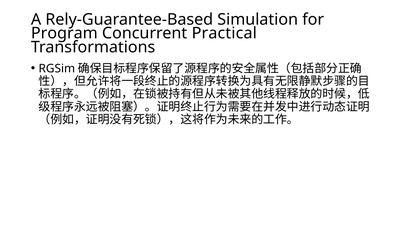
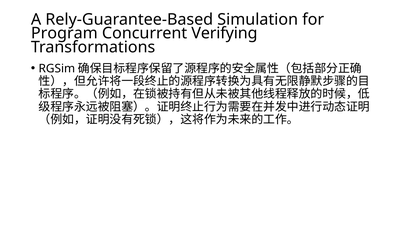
Practical: Practical -> Verifying
